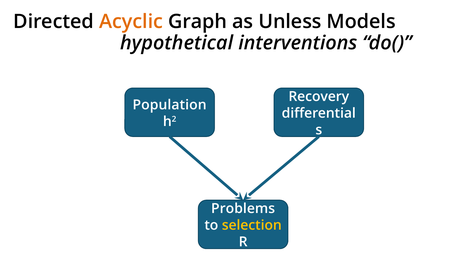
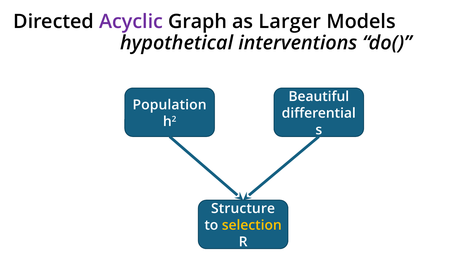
Acyclic colour: orange -> purple
Unless: Unless -> Larger
Recovery: Recovery -> Beautiful
Problems: Problems -> Structure
